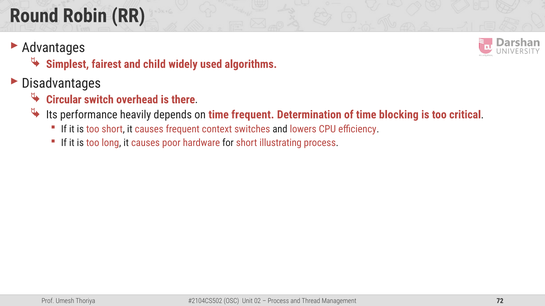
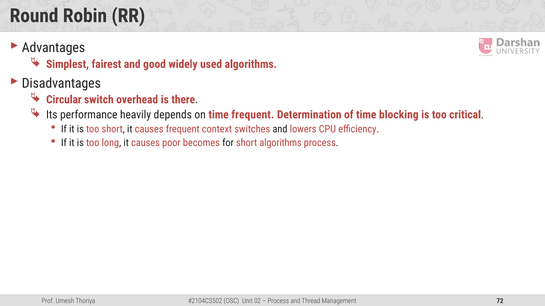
child: child -> good
hardware: hardware -> becomes
short illustrating: illustrating -> algorithms
